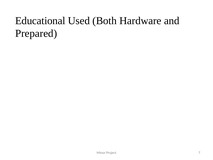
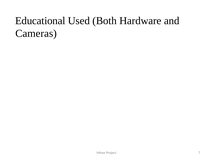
Prepared: Prepared -> Cameras
